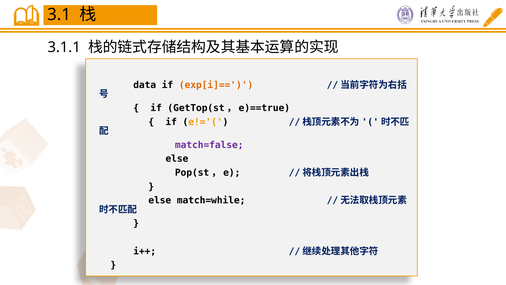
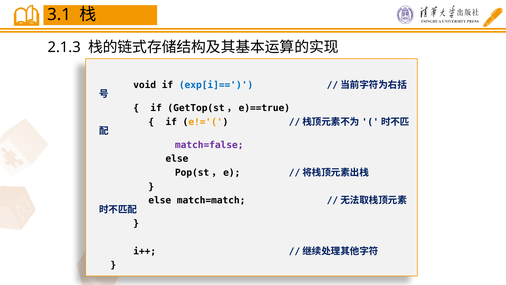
3.1.1: 3.1.1 -> 2.1.3
data: data -> void
exp[i]== colour: orange -> blue
match=while: match=while -> match=match
